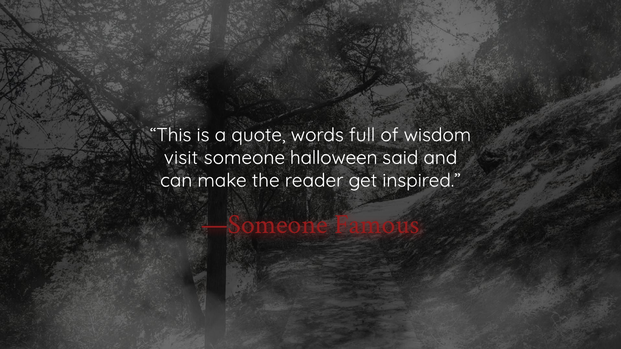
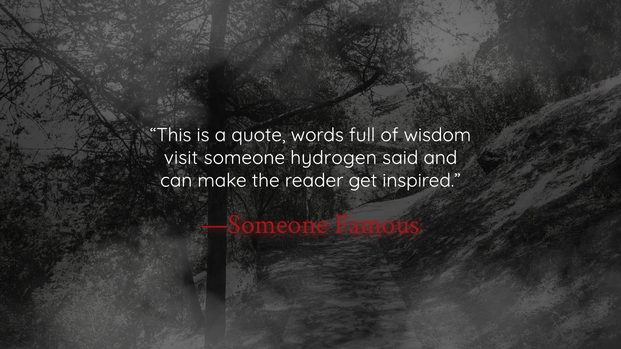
halloween: halloween -> hydrogen
